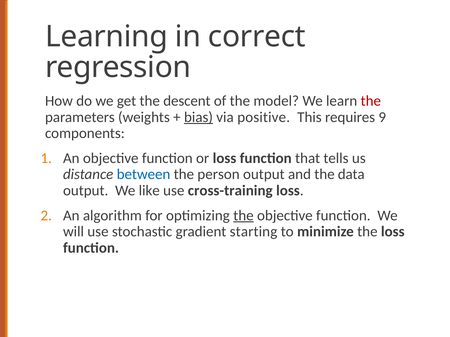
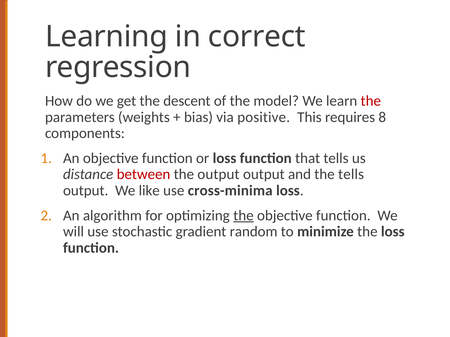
bias underline: present -> none
9: 9 -> 8
between colour: blue -> red
the person: person -> output
the data: data -> tells
cross-training: cross-training -> cross-minima
starting: starting -> random
